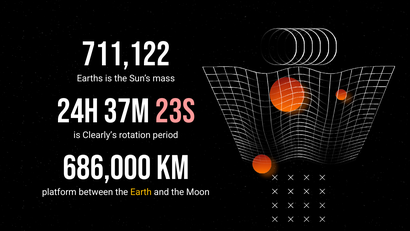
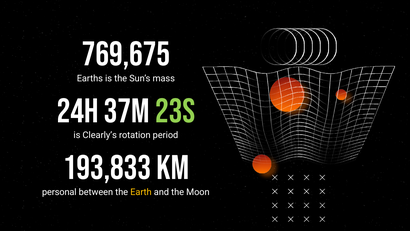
711,122: 711,122 -> 769,675
23s colour: pink -> light green
686,000: 686,000 -> 193,833
platform: platform -> personal
